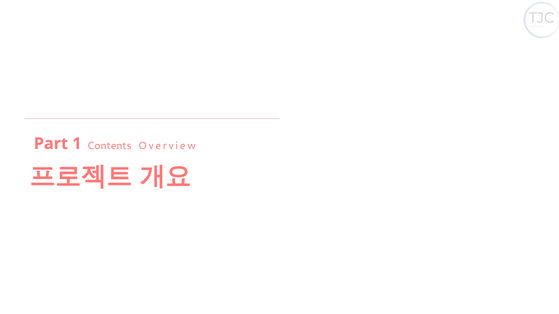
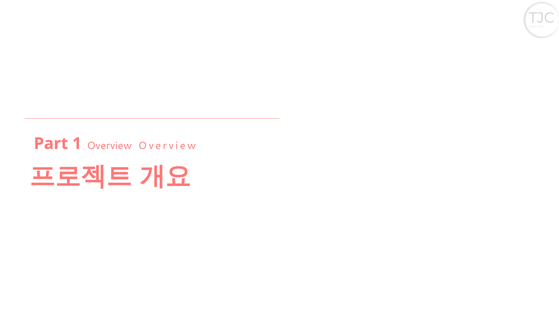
Contents at (109, 146): Contents -> Overview
